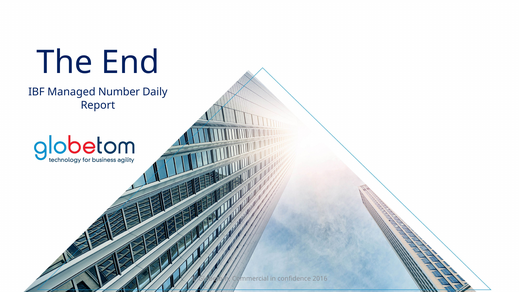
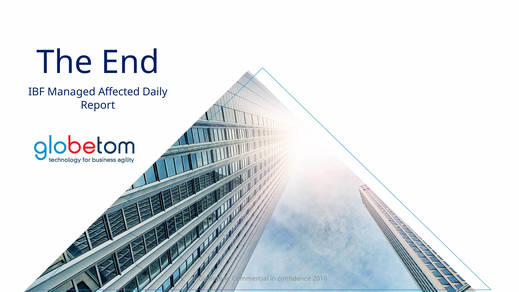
Number: Number -> Affected
